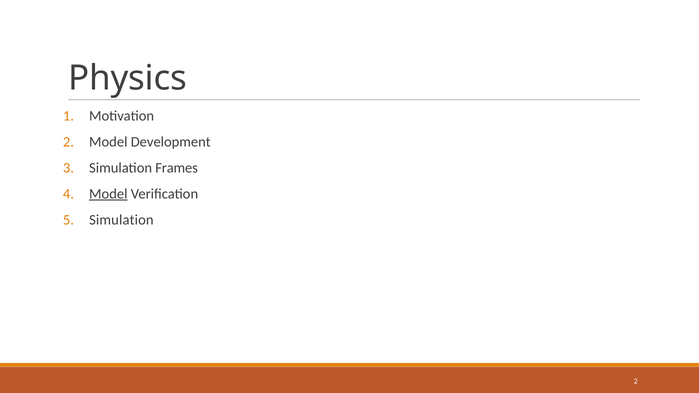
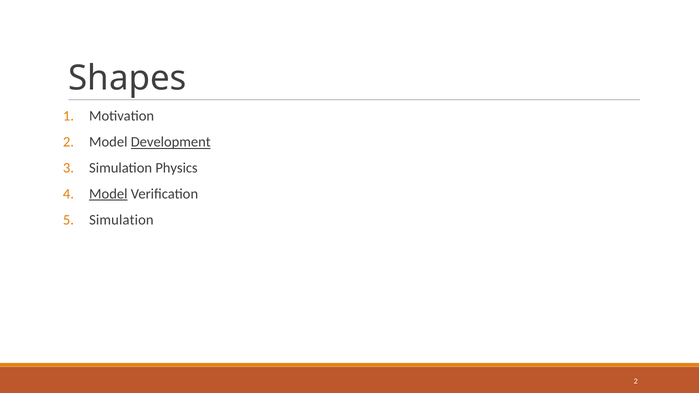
Physics: Physics -> Shapes
Development underline: none -> present
Frames: Frames -> Physics
